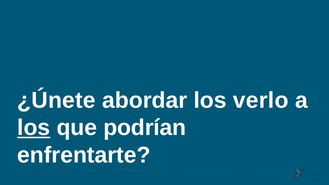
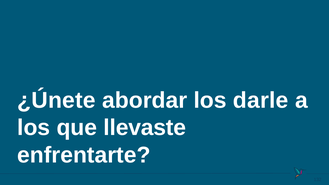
verlo: verlo -> darle
los at (34, 128) underline: present -> none
podrían: podrían -> llevaste
